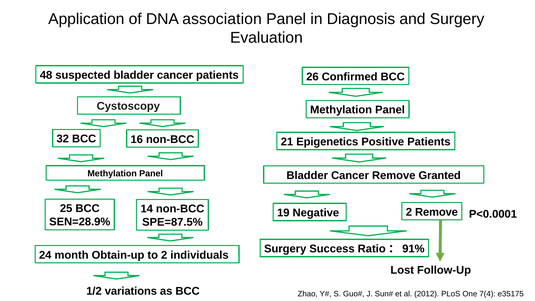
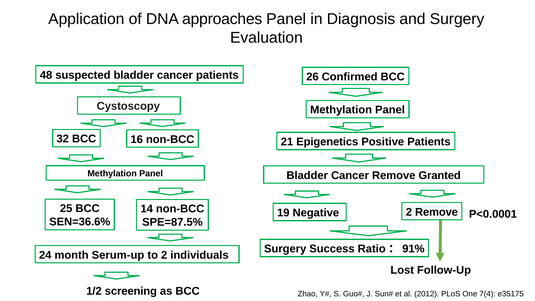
association: association -> approaches
SEN=28.9%: SEN=28.9% -> SEN=36.6%
Obtain-up: Obtain-up -> Serum-up
variations: variations -> screening
